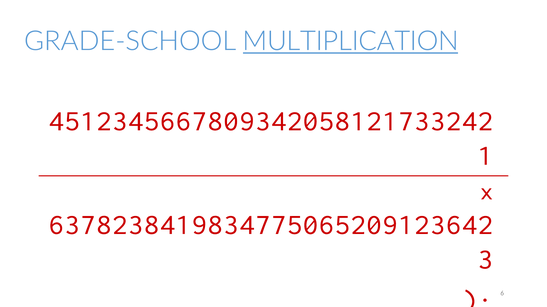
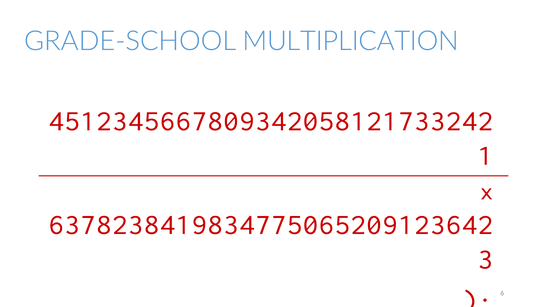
MULTIPLICATION underline: present -> none
